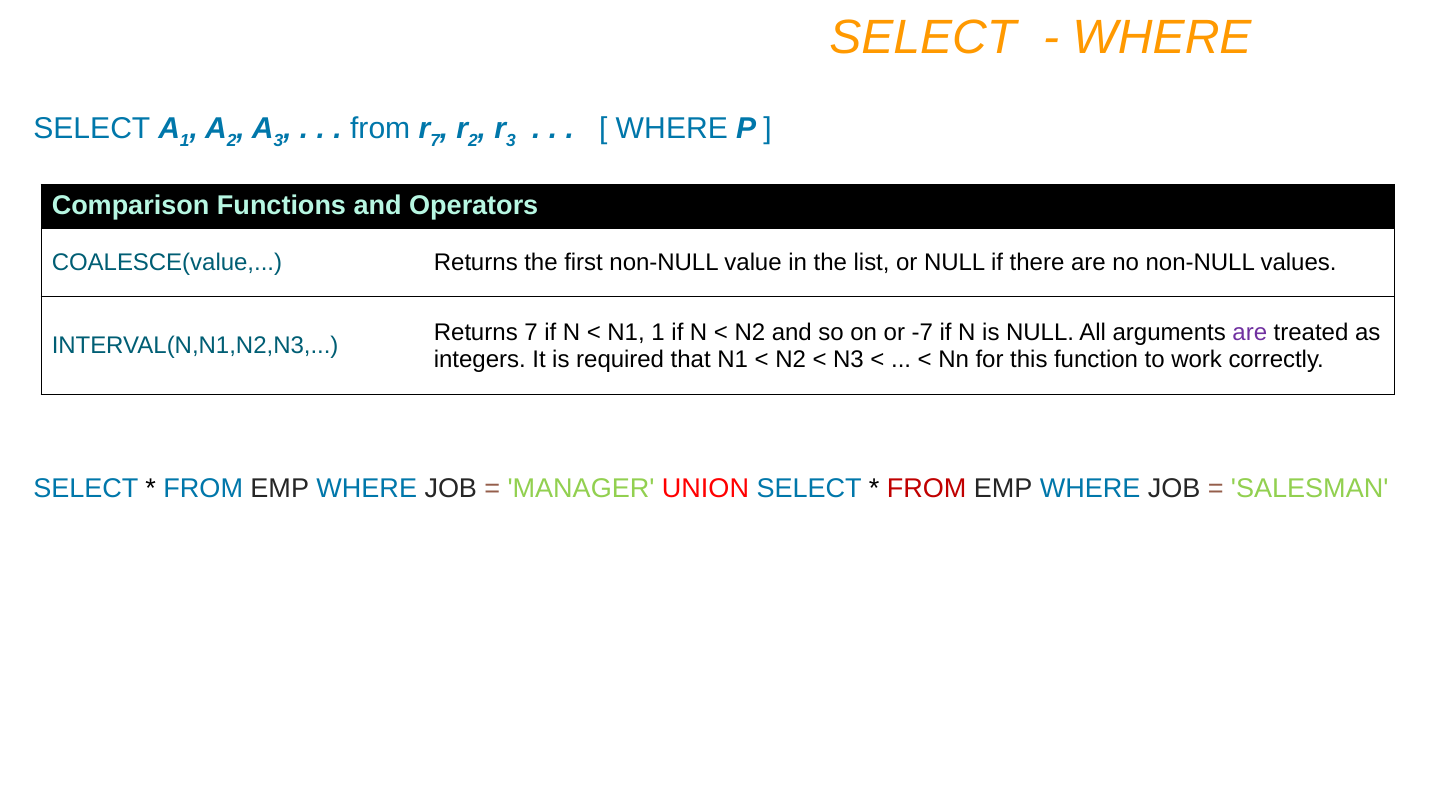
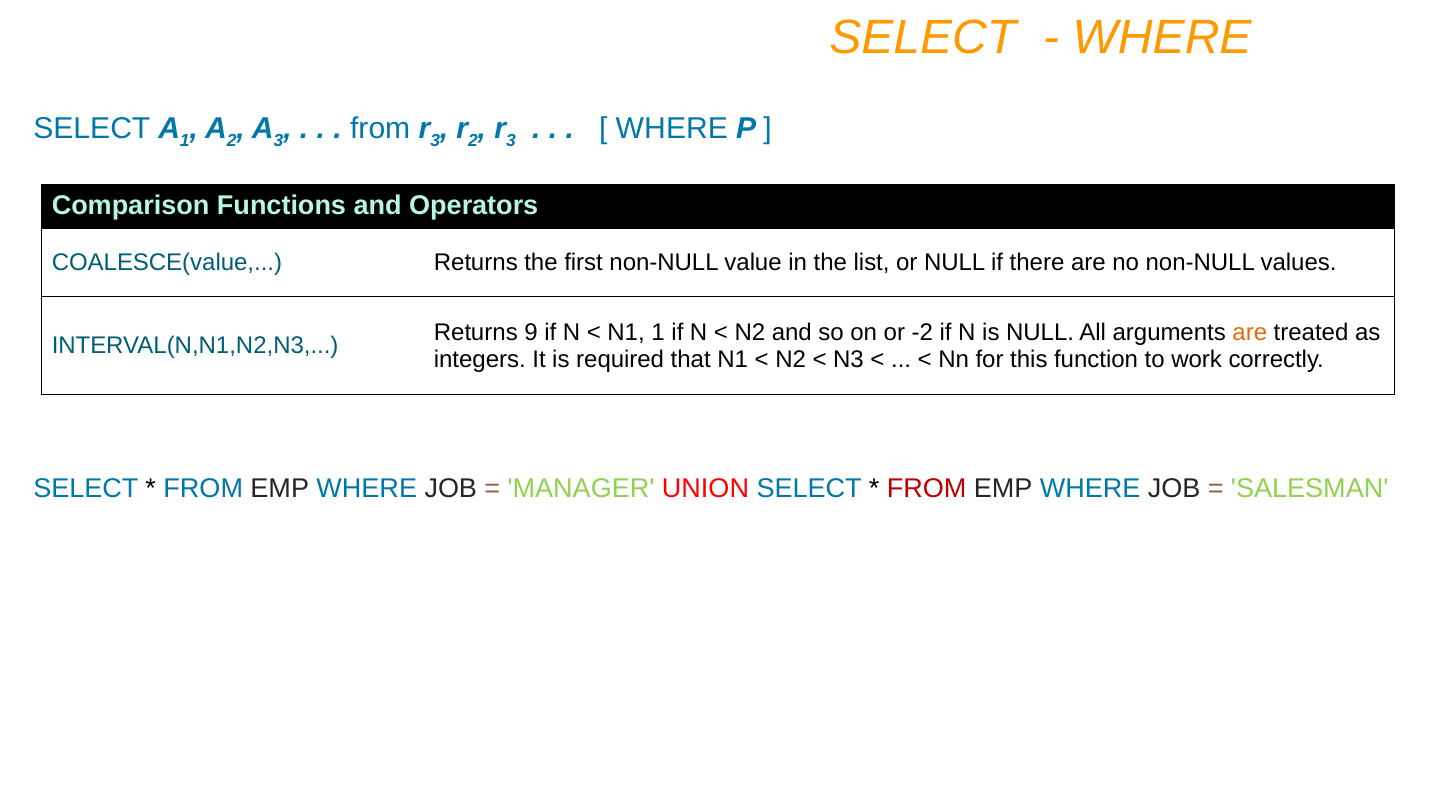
7 at (435, 140): 7 -> 3
Returns 7: 7 -> 9
-7: -7 -> -2
are at (1250, 332) colour: purple -> orange
